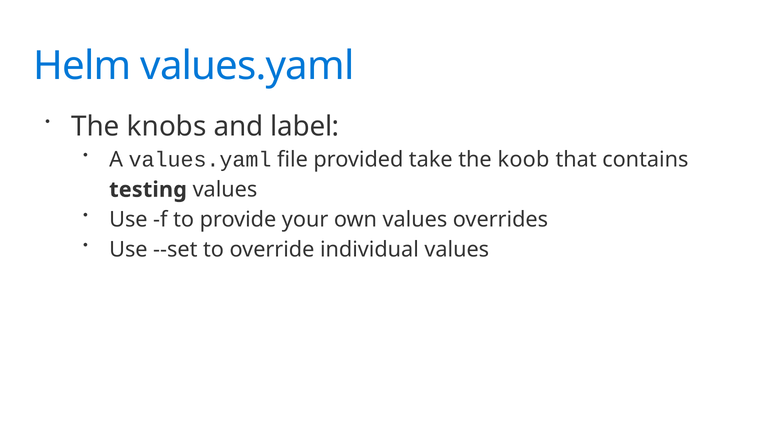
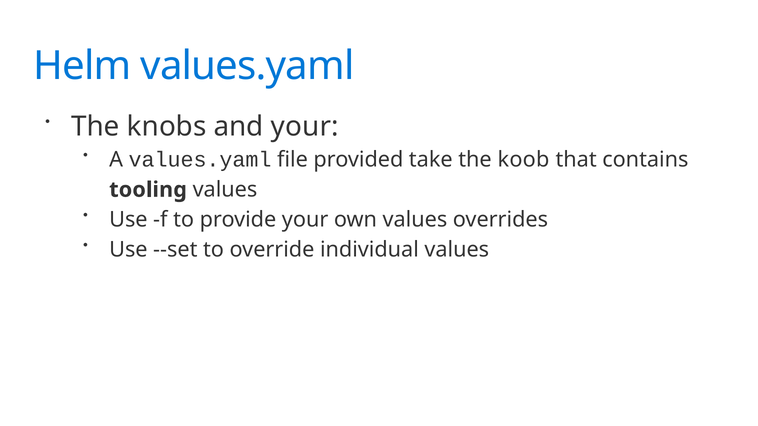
and label: label -> your
testing: testing -> tooling
